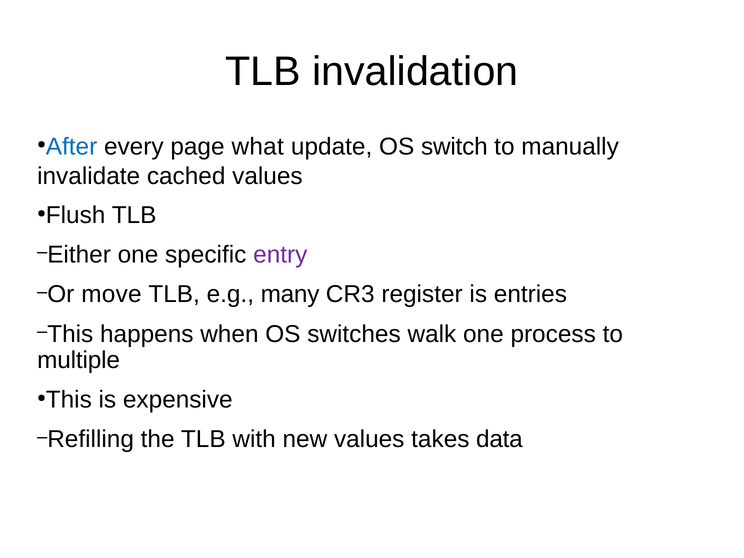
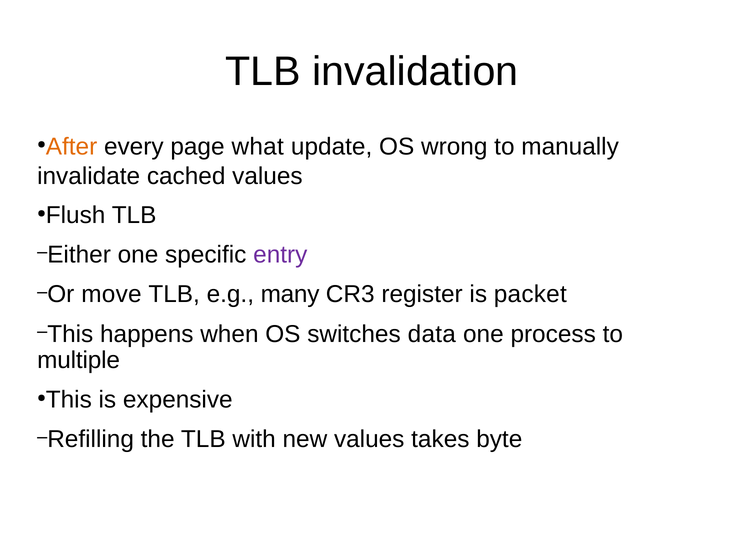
After colour: blue -> orange
switch: switch -> wrong
entries: entries -> packet
walk: walk -> data
data: data -> byte
